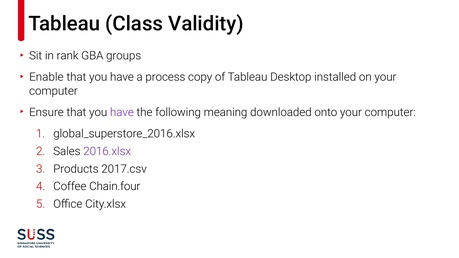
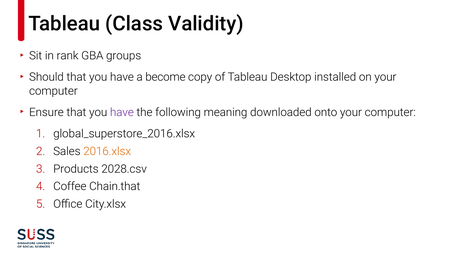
Enable: Enable -> Should
process: process -> become
2016.xlsx colour: purple -> orange
2017.csv: 2017.csv -> 2028.csv
Chain.four: Chain.four -> Chain.that
